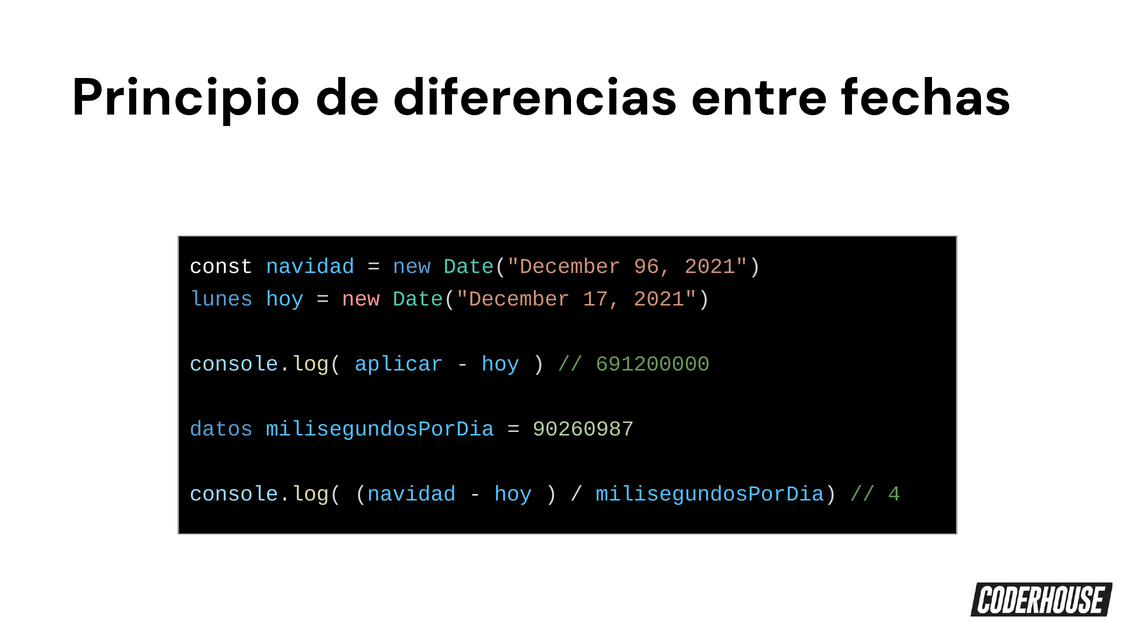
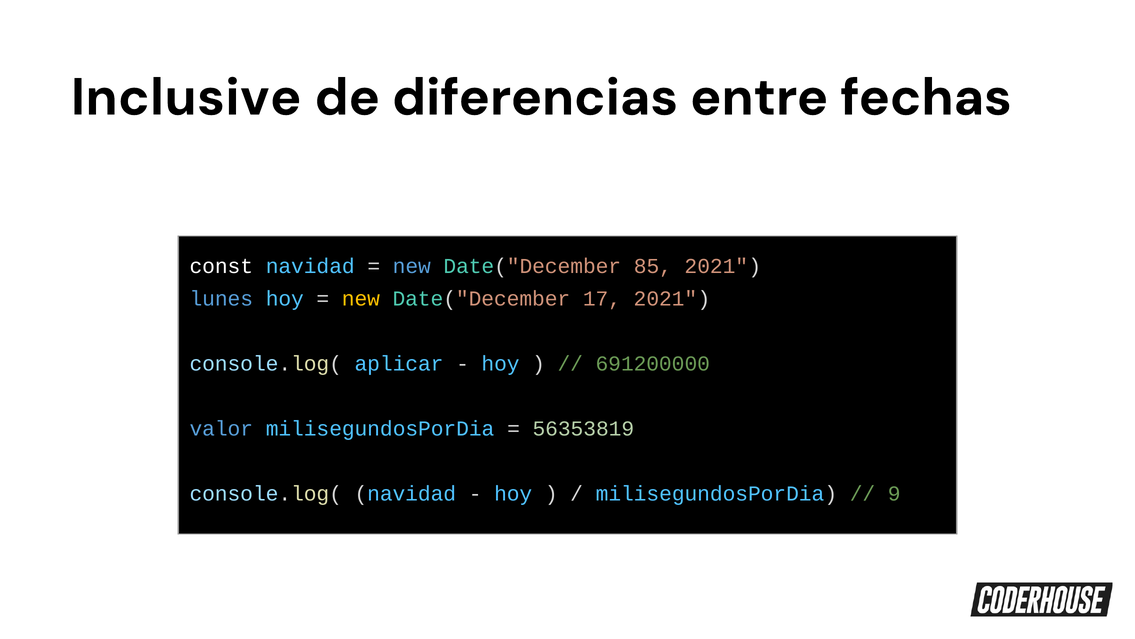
Principio: Principio -> Inclusive
96: 96 -> 85
new at (361, 298) colour: pink -> yellow
datos: datos -> valor
90260987: 90260987 -> 56353819
4: 4 -> 9
